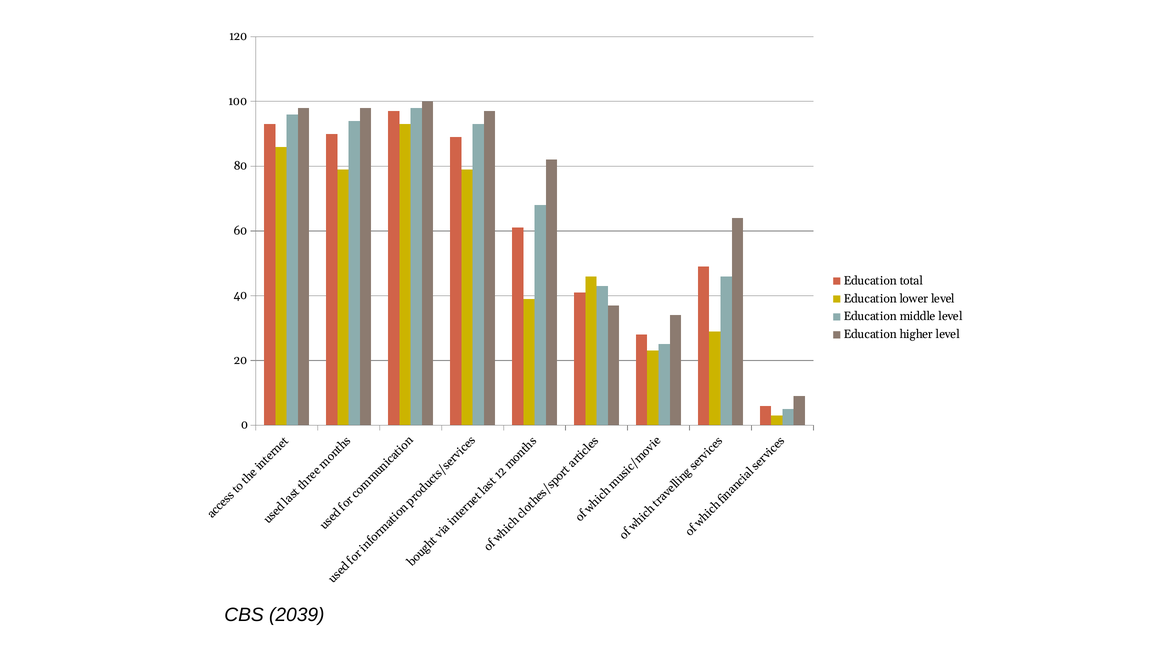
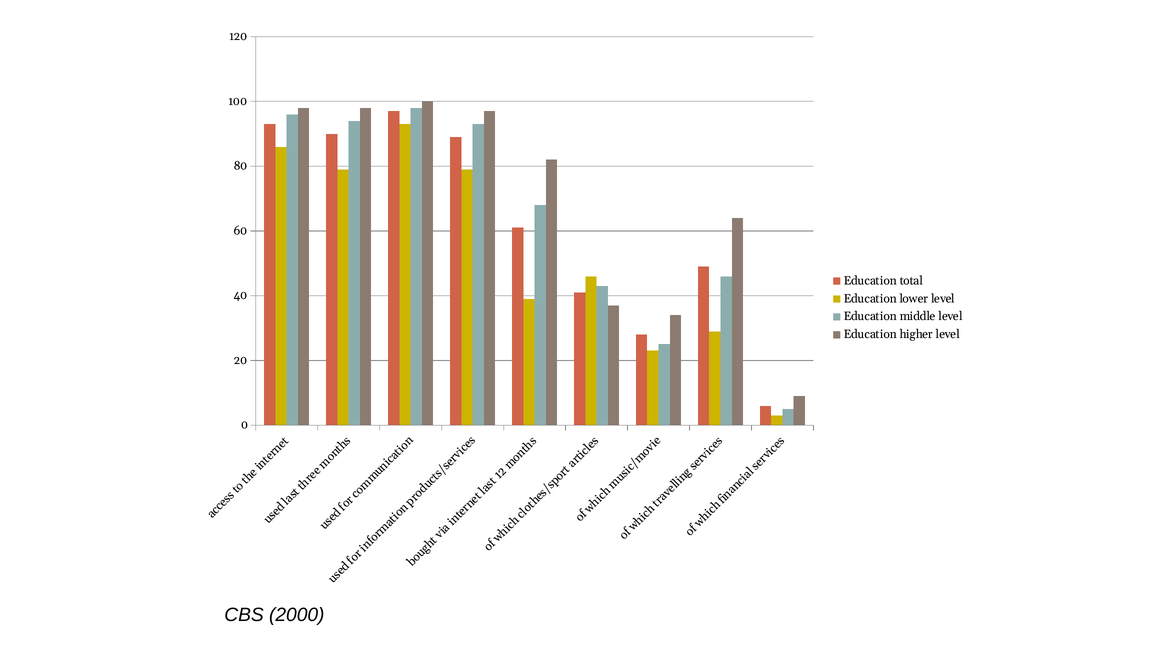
2039: 2039 -> 2000
